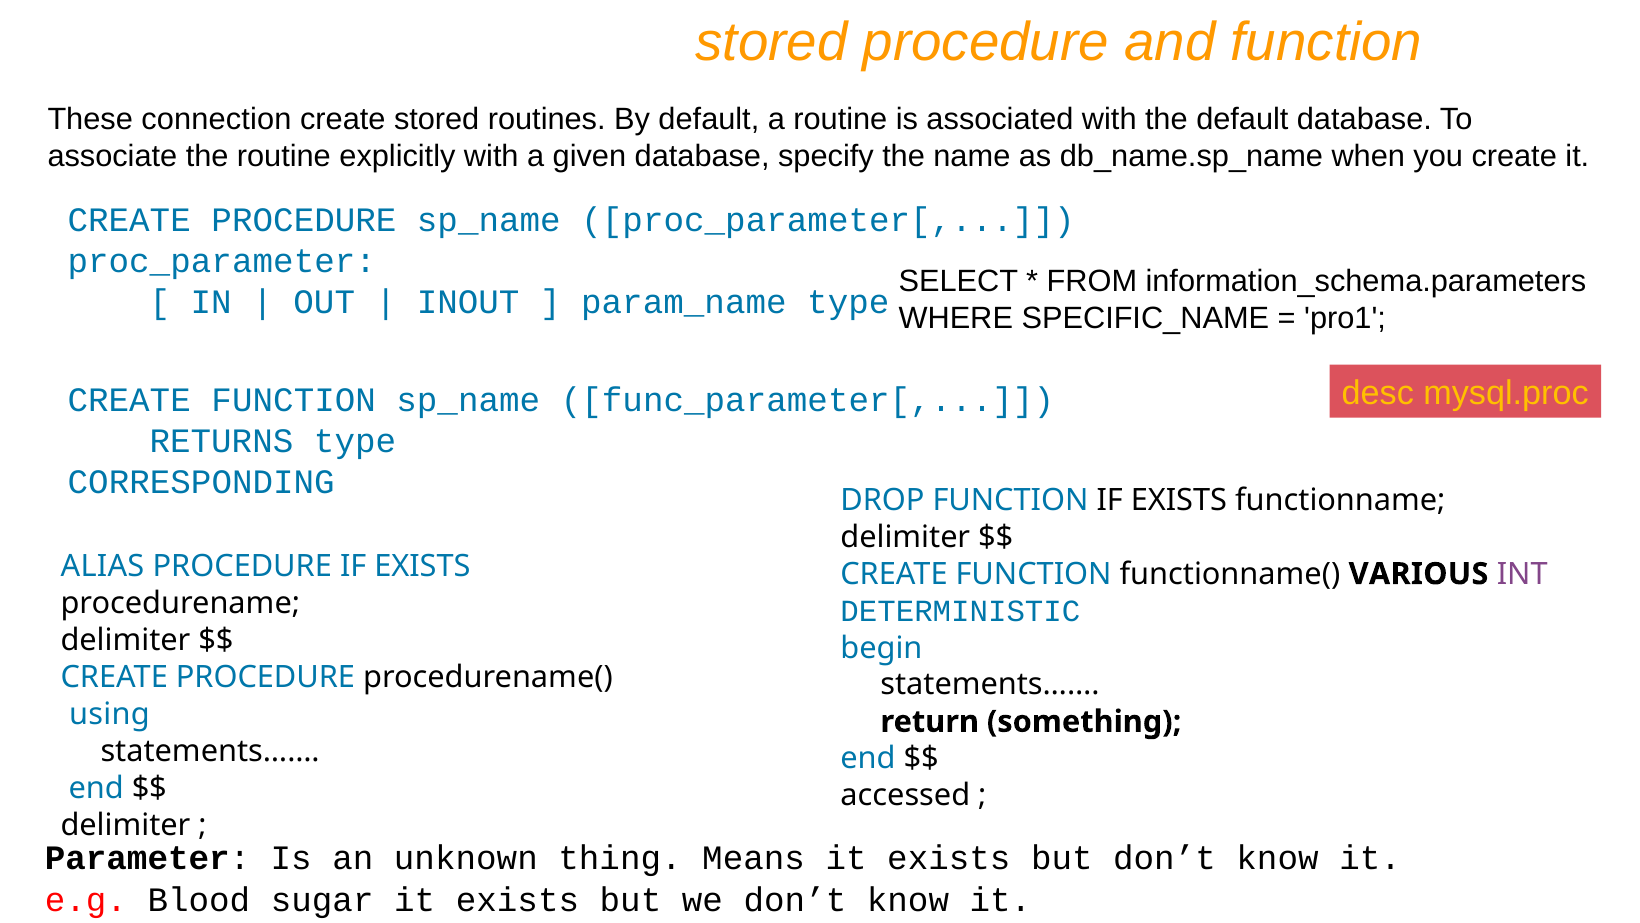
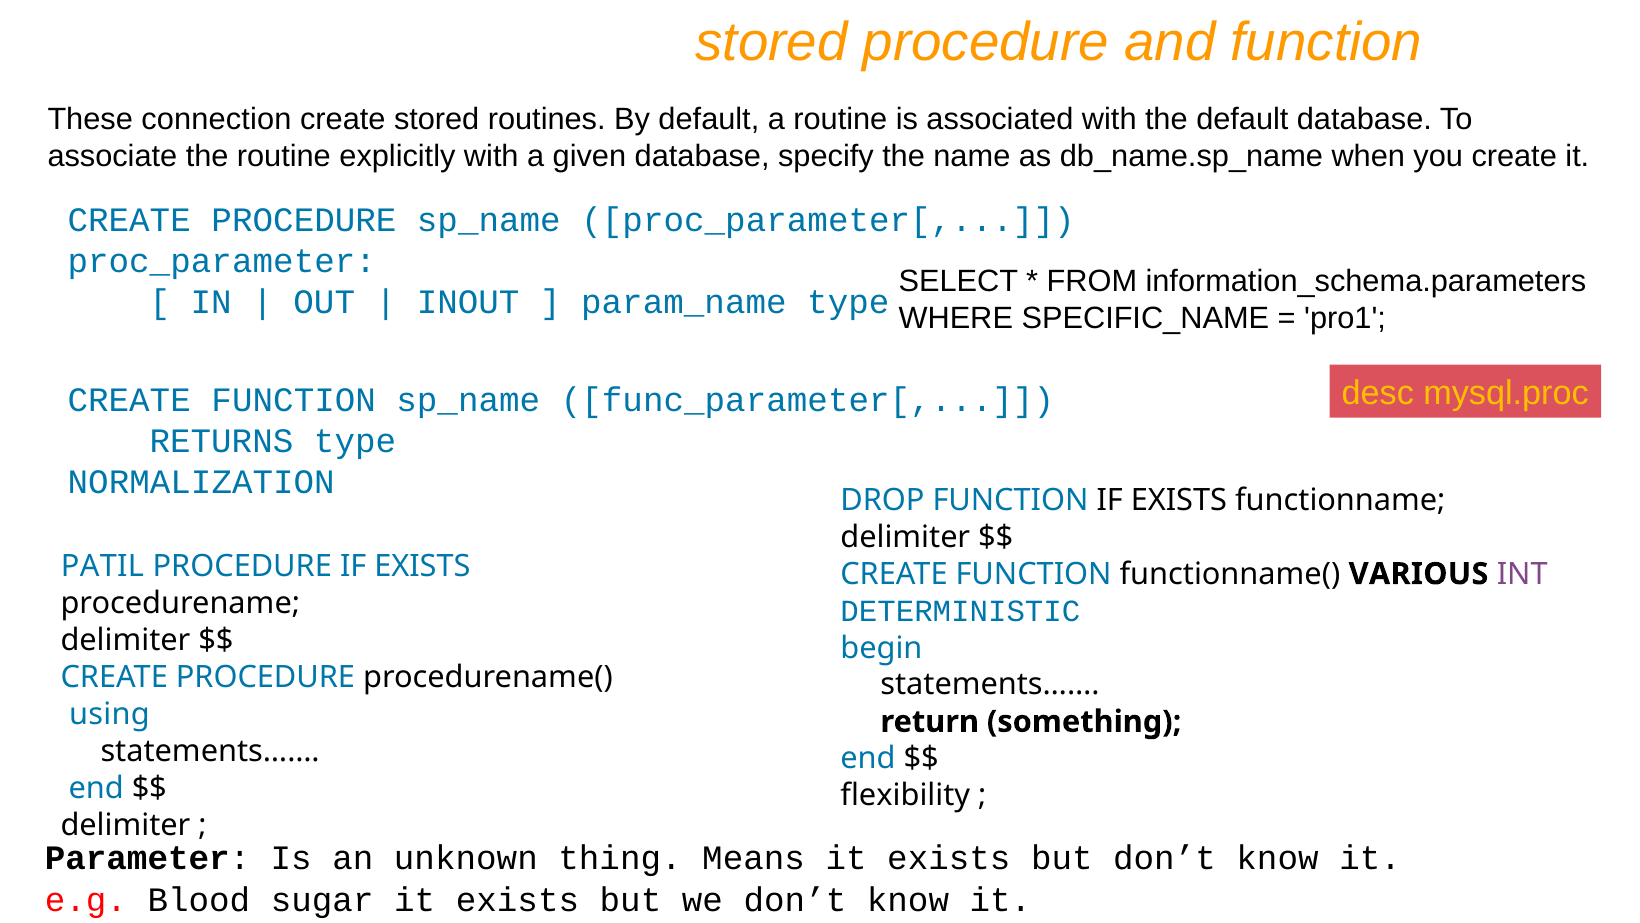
CORRESPONDING: CORRESPONDING -> NORMALIZATION
ALIAS: ALIAS -> PATIL
accessed: accessed -> flexibility
